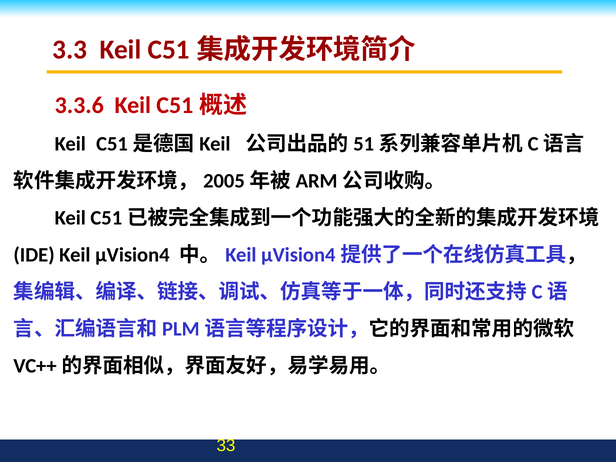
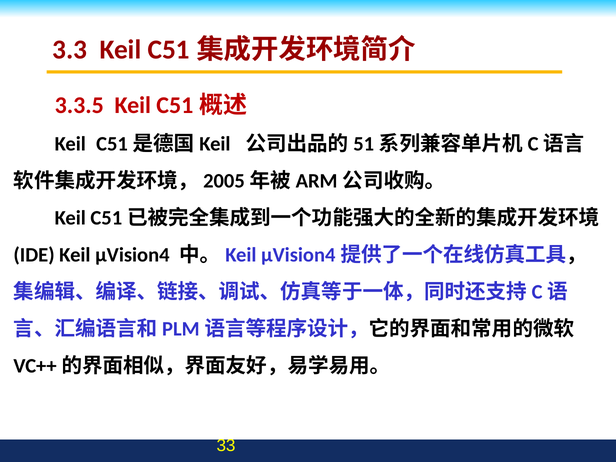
3.3.6: 3.3.6 -> 3.3.5
